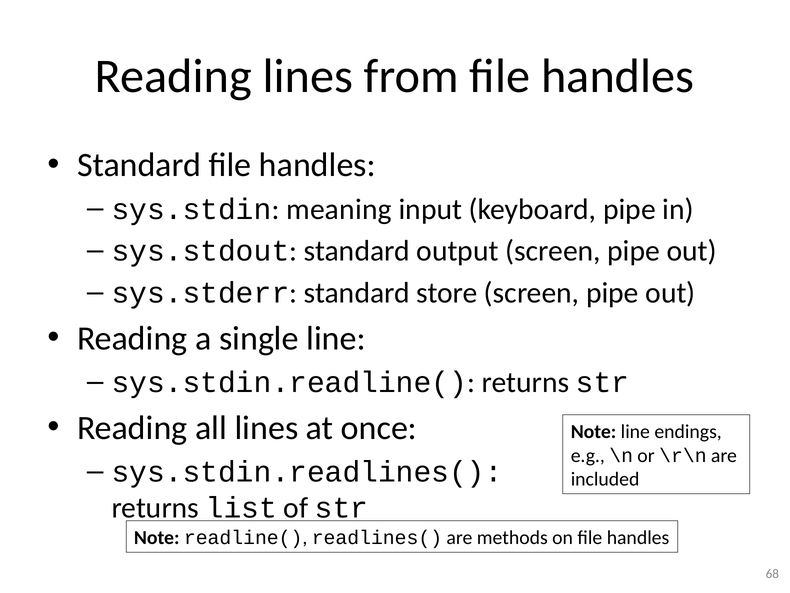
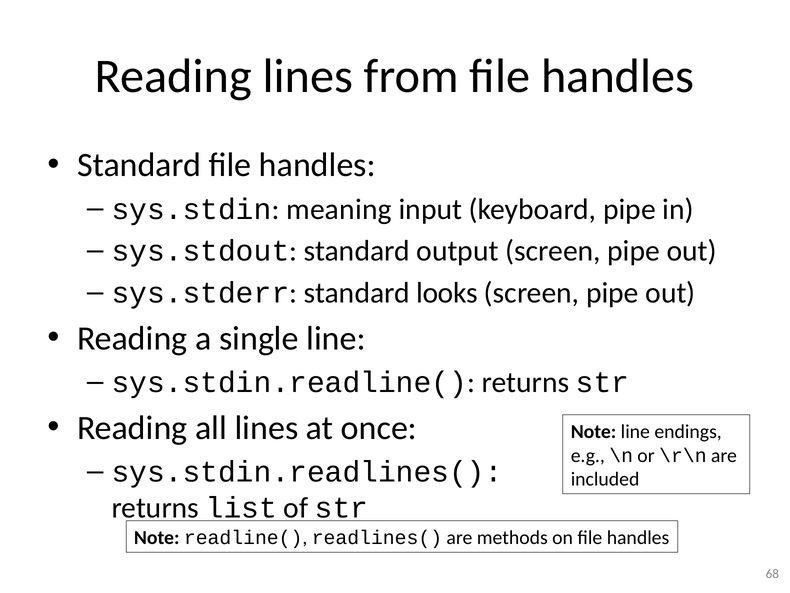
store: store -> looks
